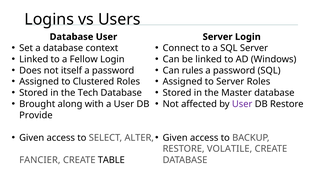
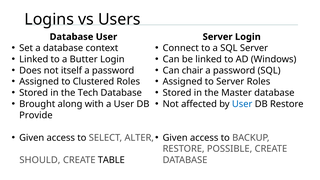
Fellow: Fellow -> Butter
rules: rules -> chair
User at (242, 104) colour: purple -> blue
VOLATILE: VOLATILE -> POSSIBLE
FANCIER: FANCIER -> SHOULD
